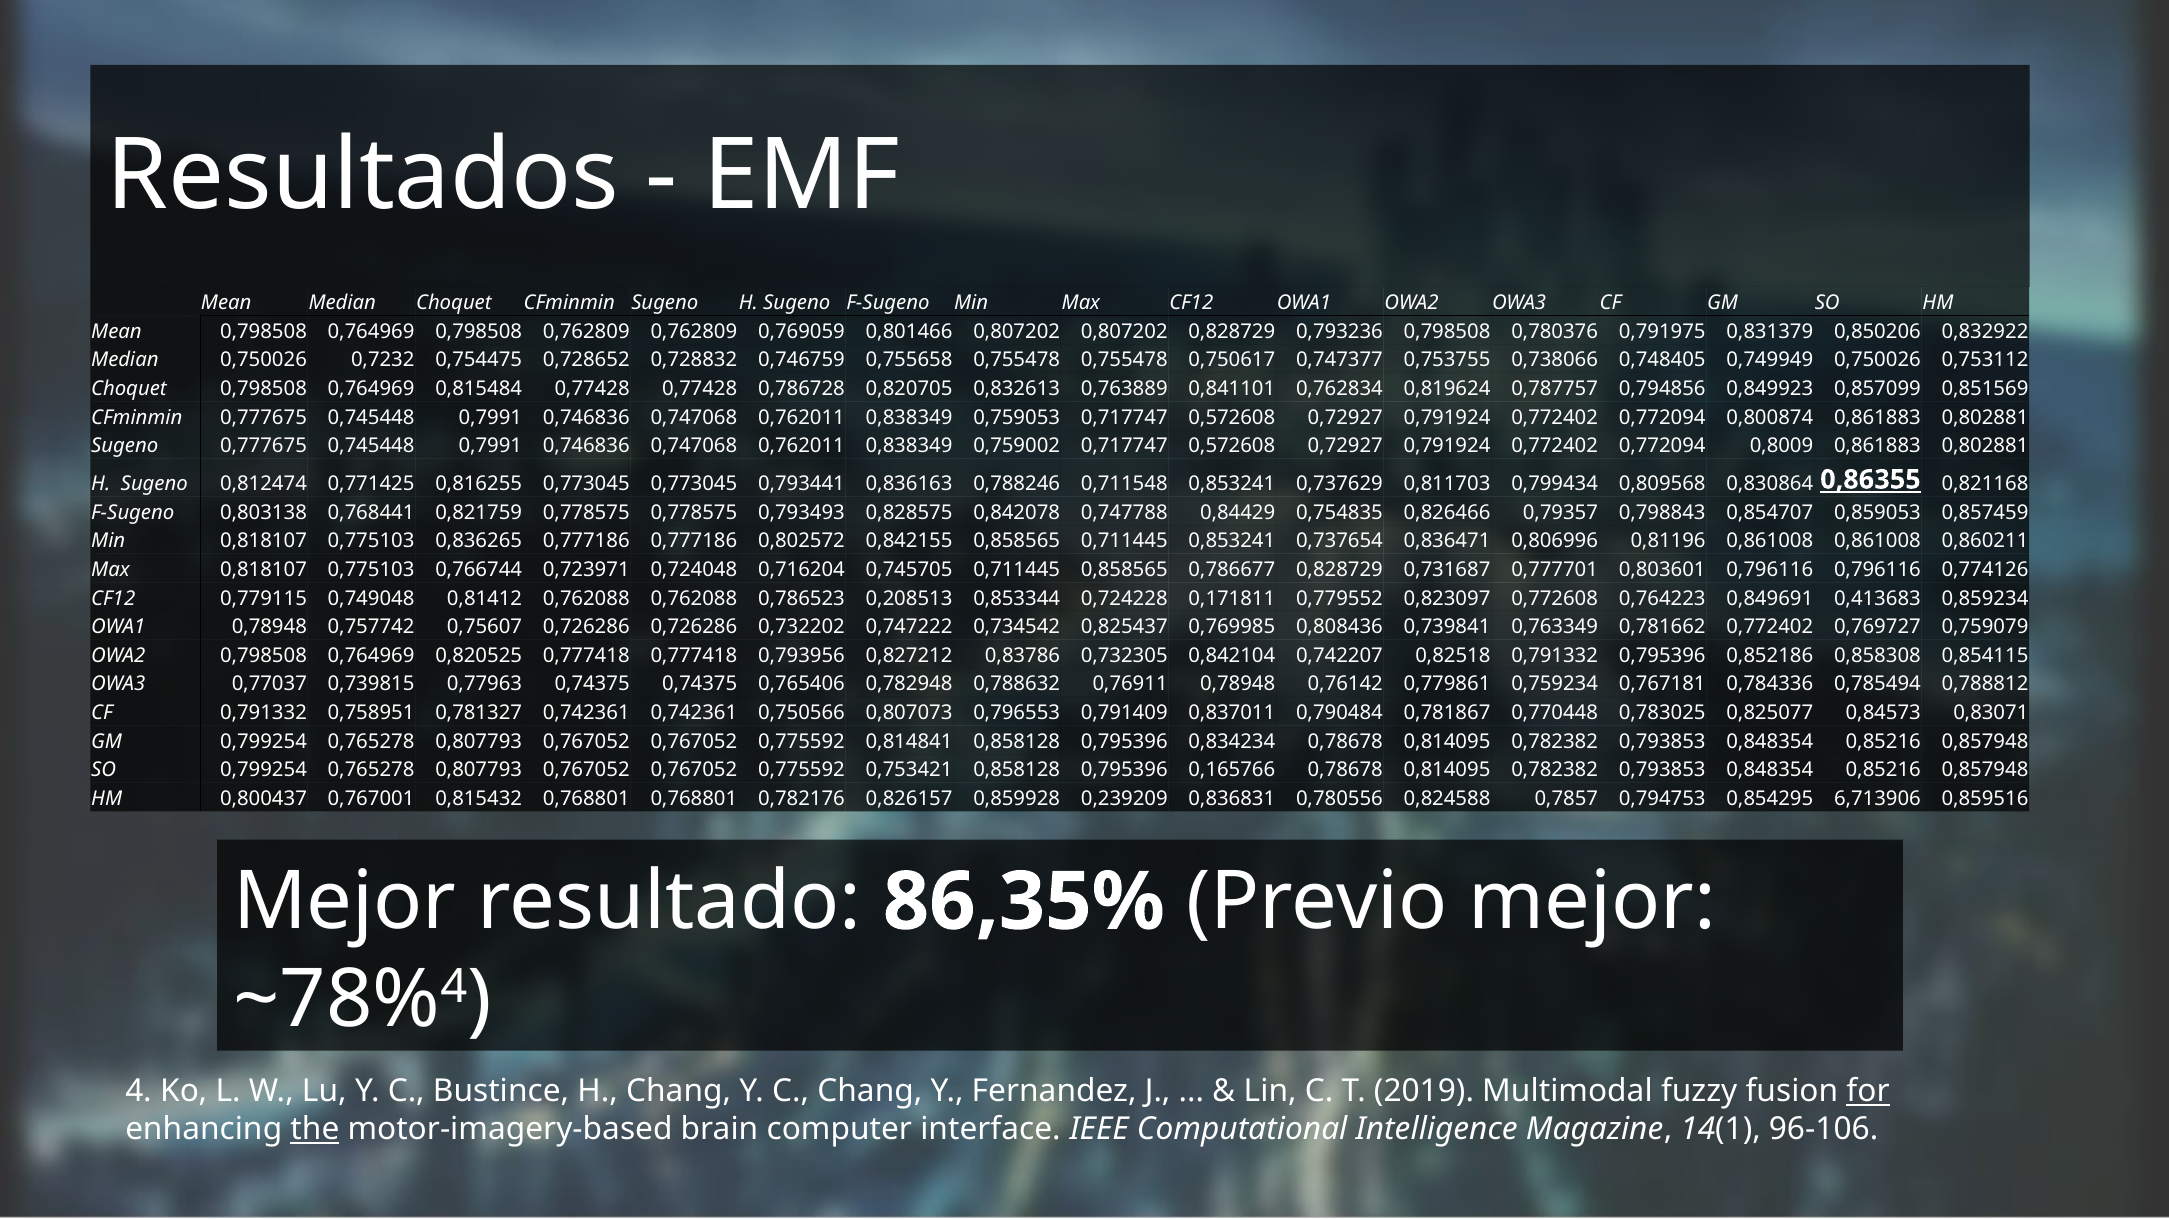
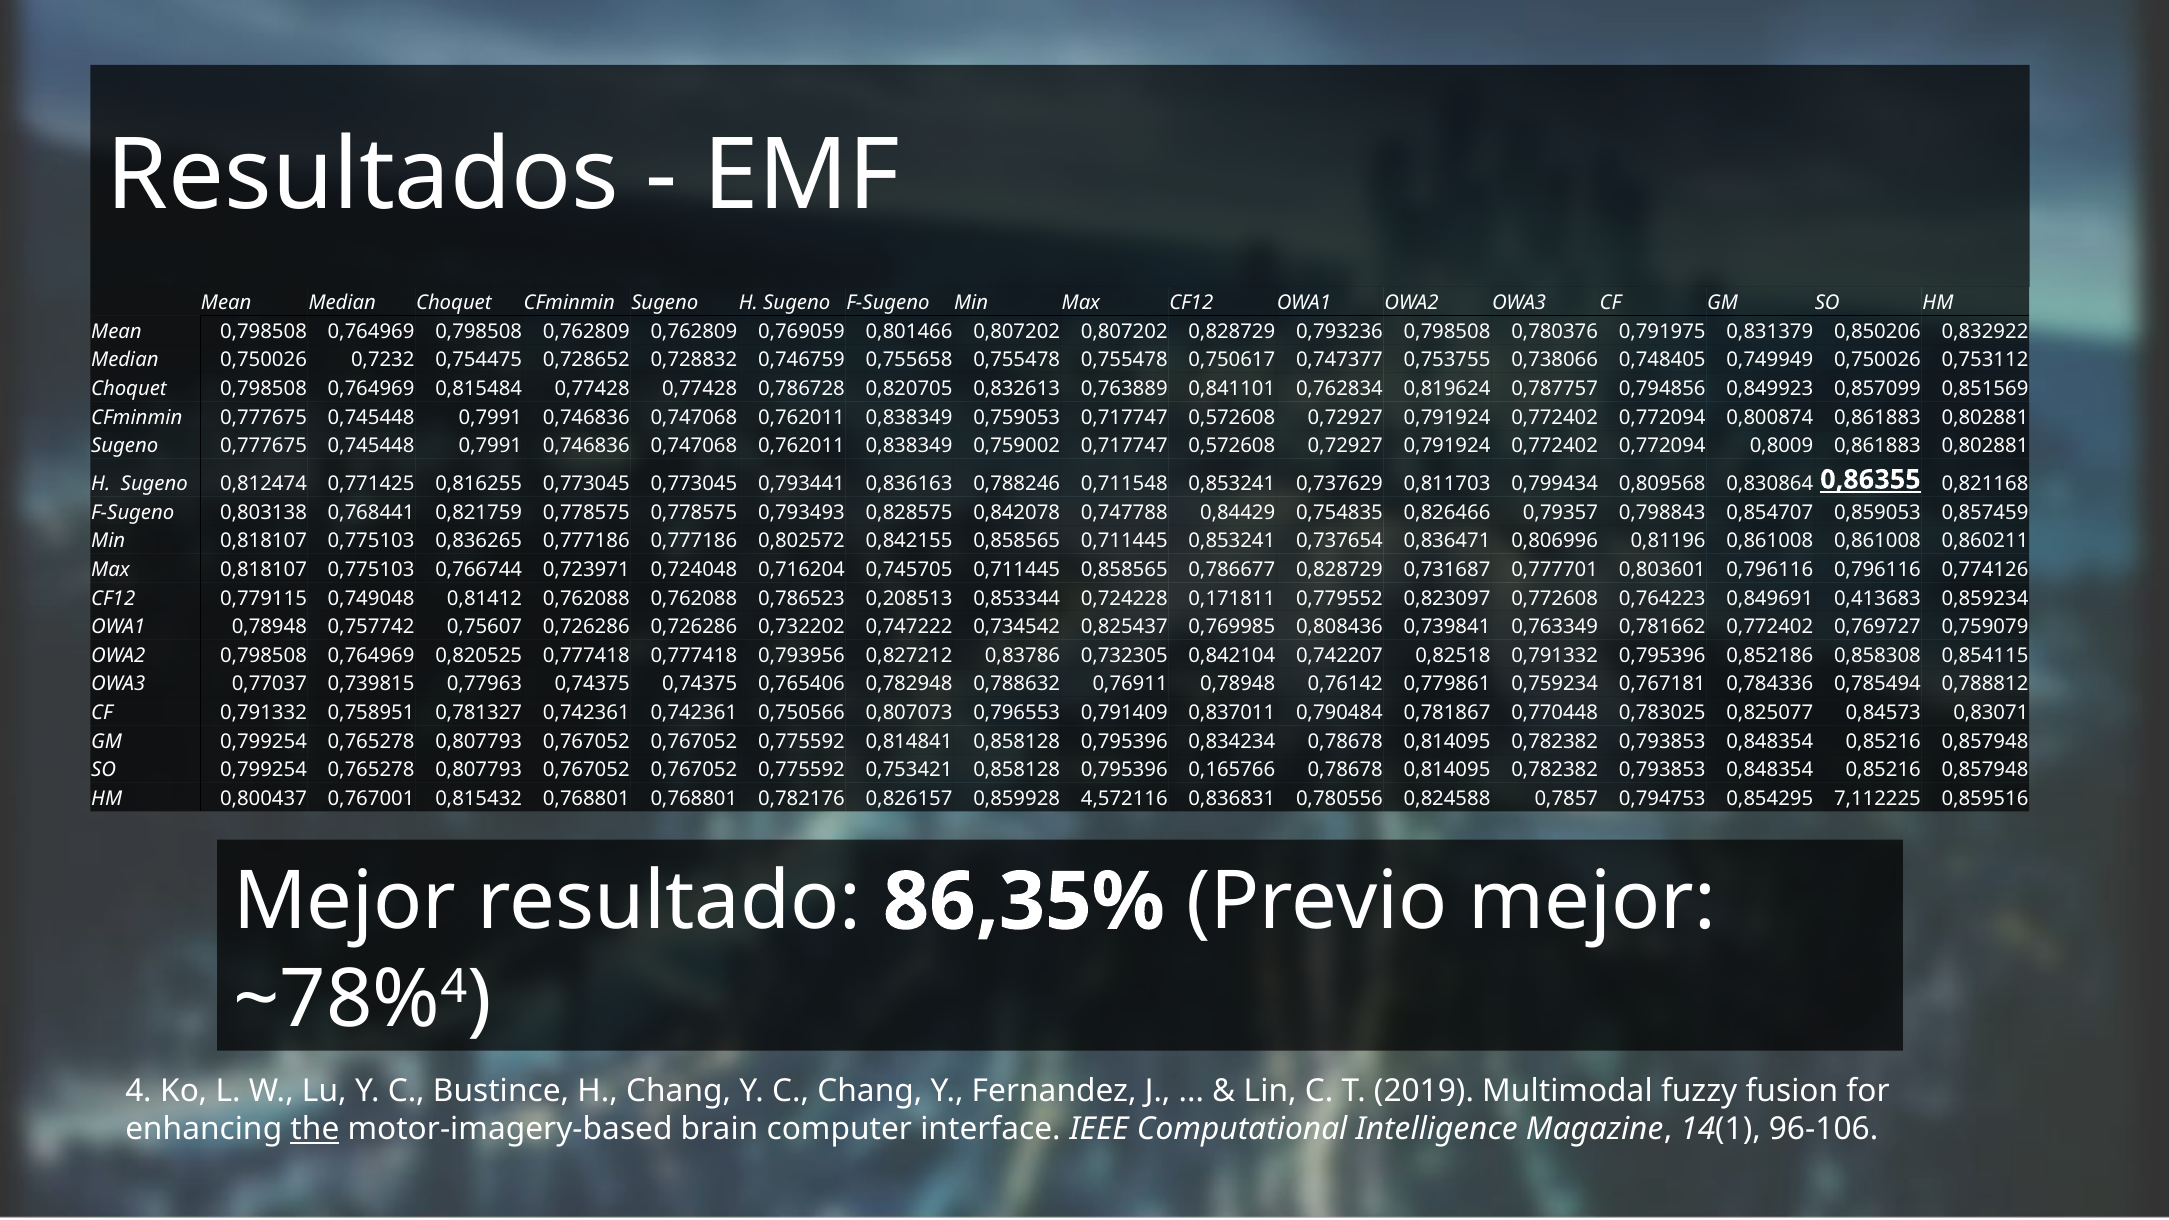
0,239209: 0,239209 -> 4,572116
6,713906: 6,713906 -> 7,112225
for underline: present -> none
